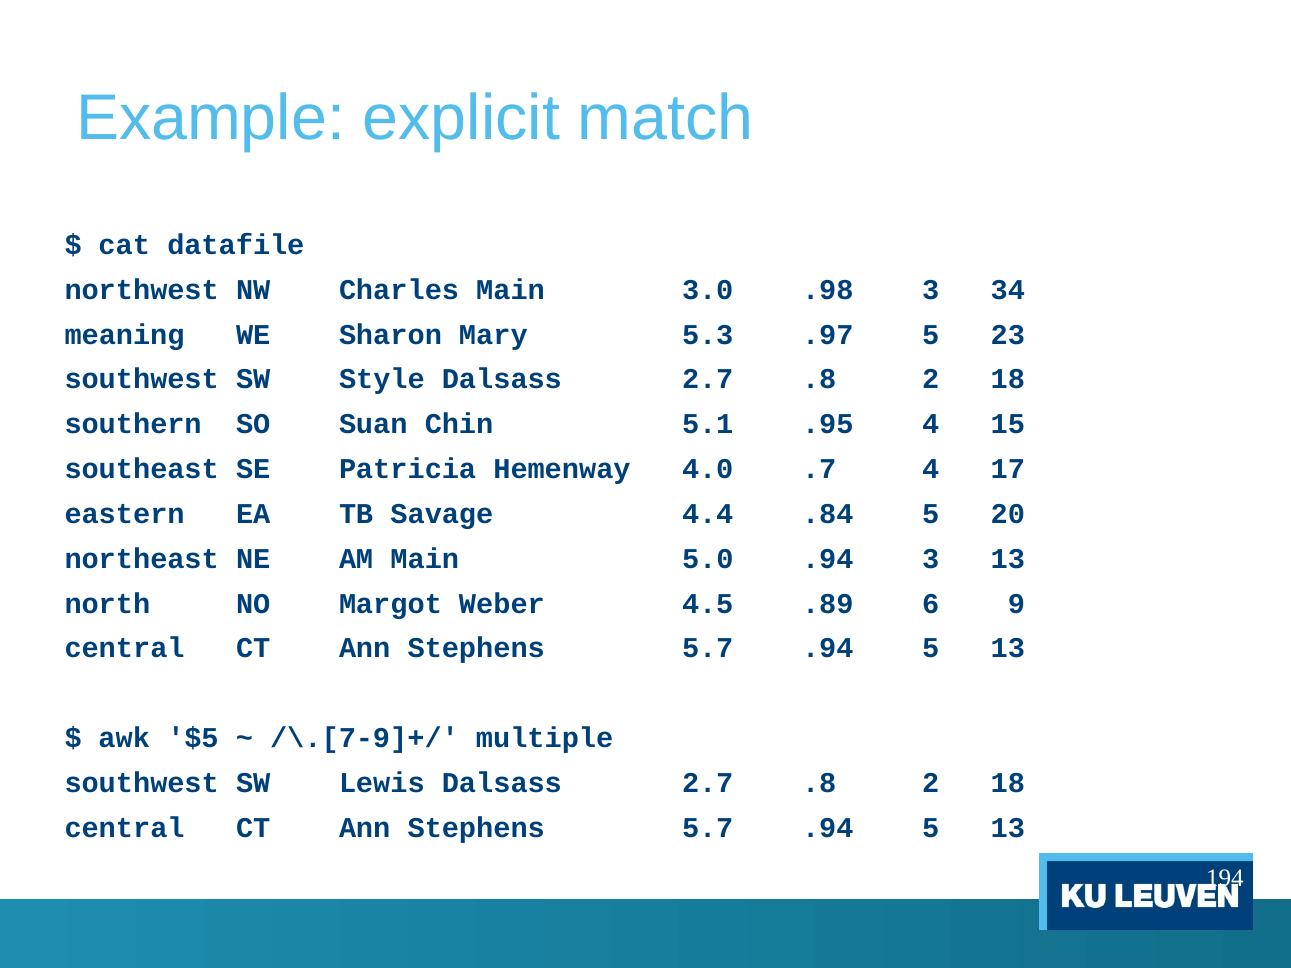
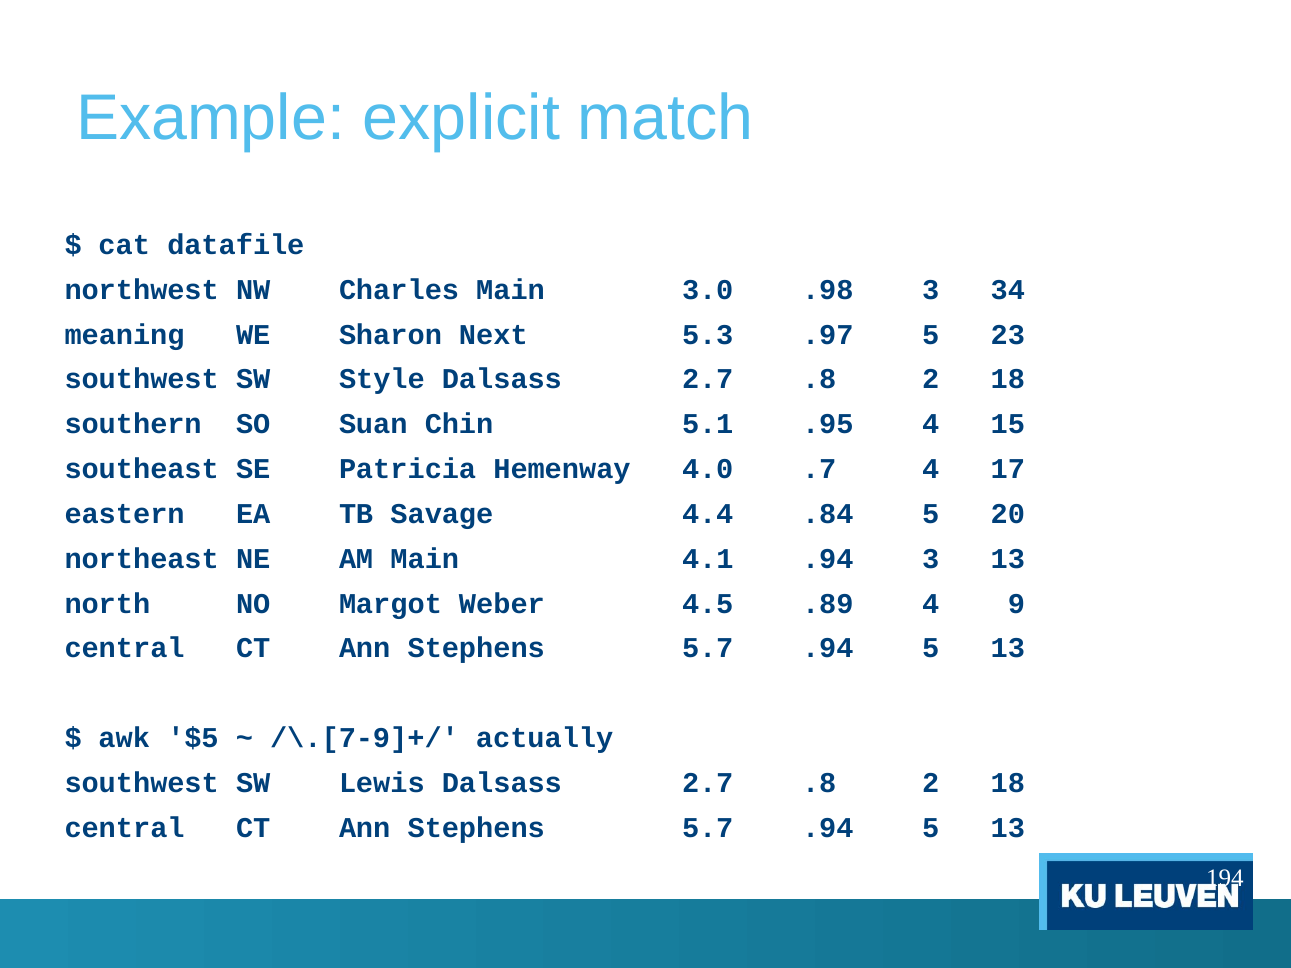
Mary: Mary -> Next
5.0: 5.0 -> 4.1
.89 6: 6 -> 4
multiple: multiple -> actually
